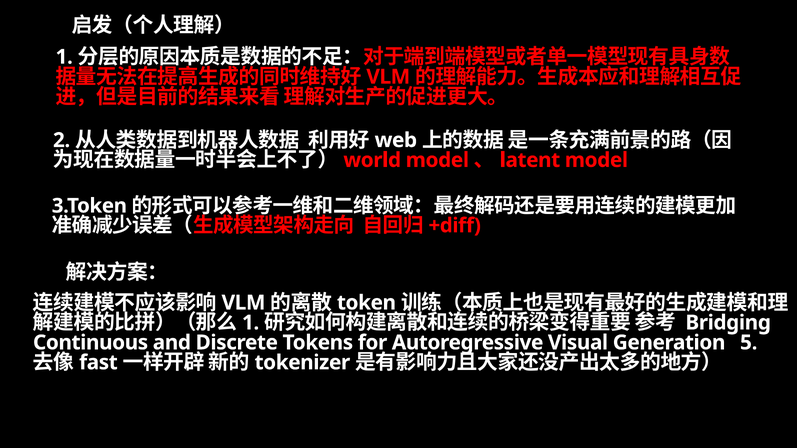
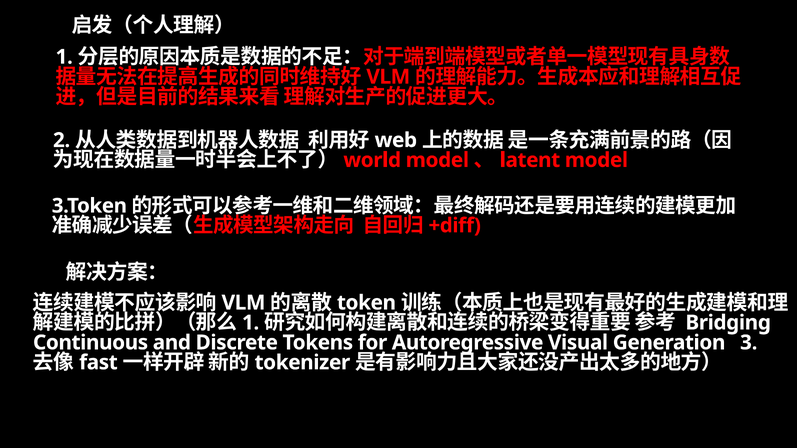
5: 5 -> 3
